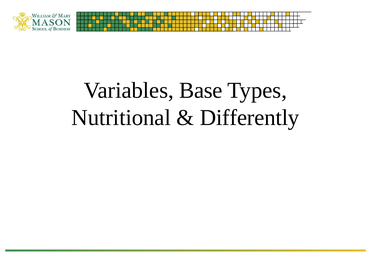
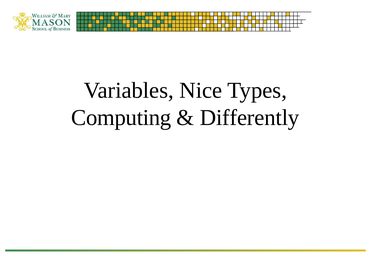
Base: Base -> Nice
Nutritional: Nutritional -> Computing
